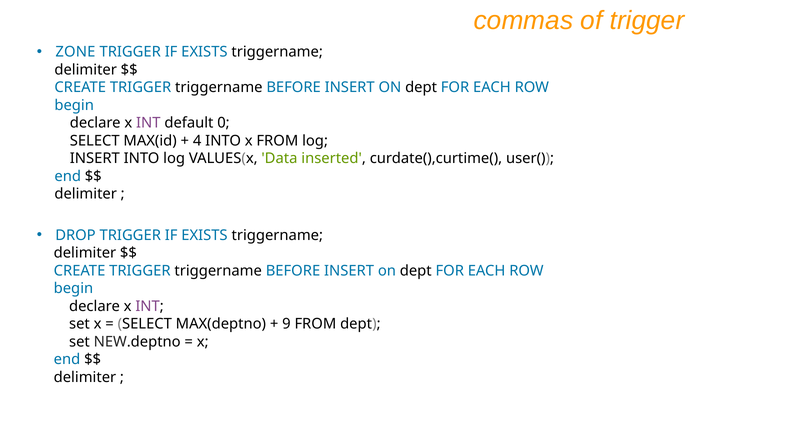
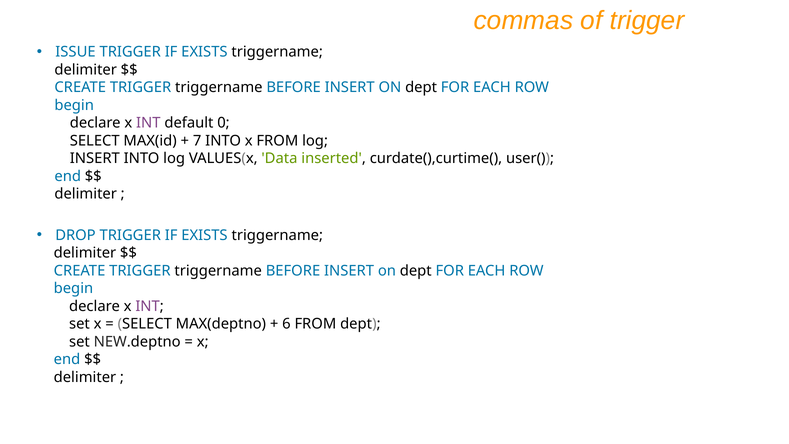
ZONE: ZONE -> ISSUE
4: 4 -> 7
9: 9 -> 6
